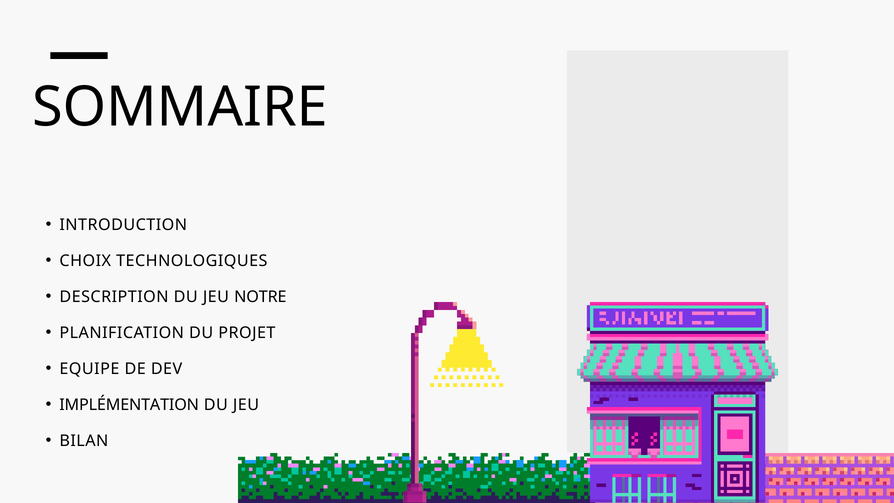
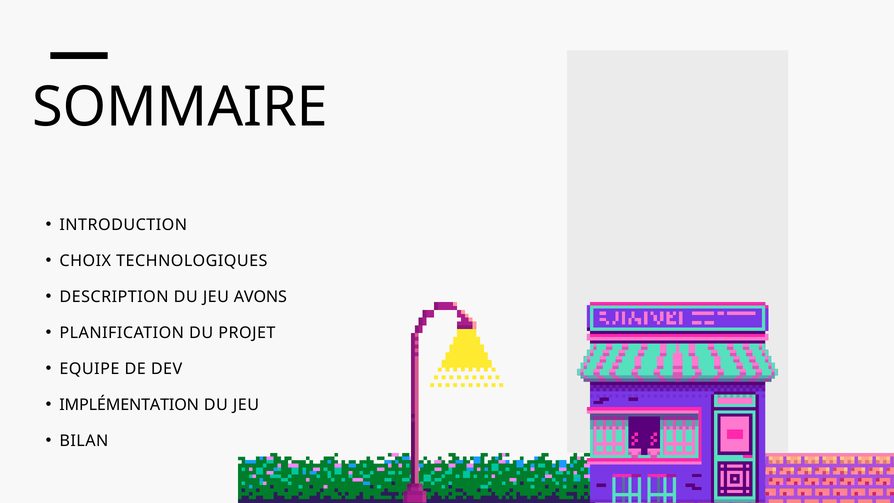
NOTRE: NOTRE -> AVONS
